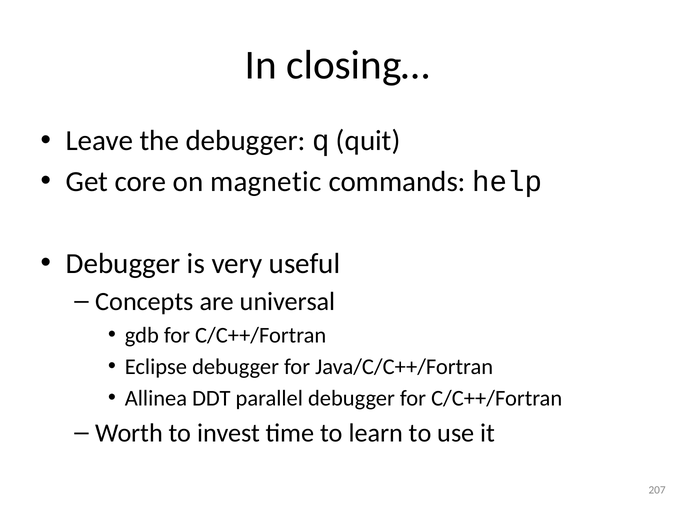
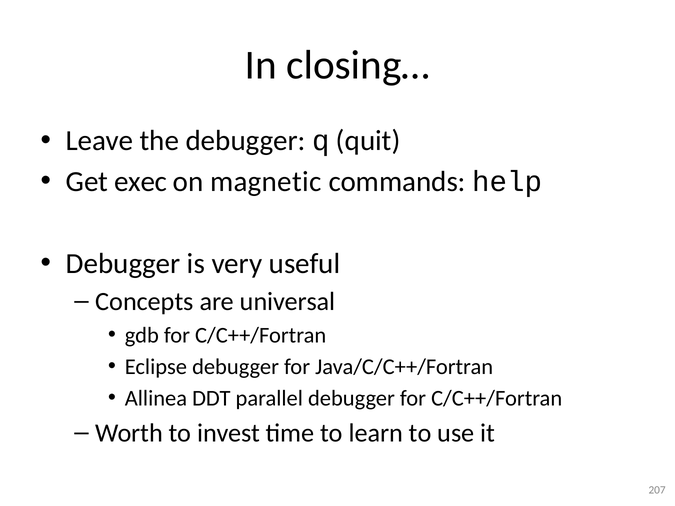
core: core -> exec
